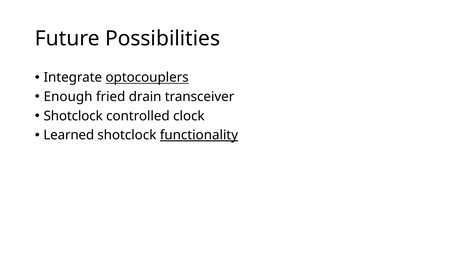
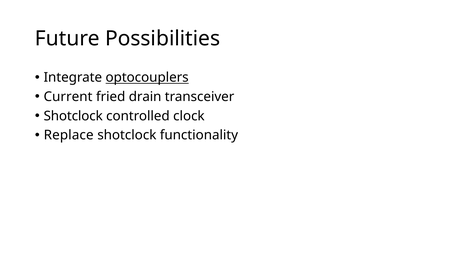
Enough: Enough -> Current
Learned: Learned -> Replace
functionality underline: present -> none
